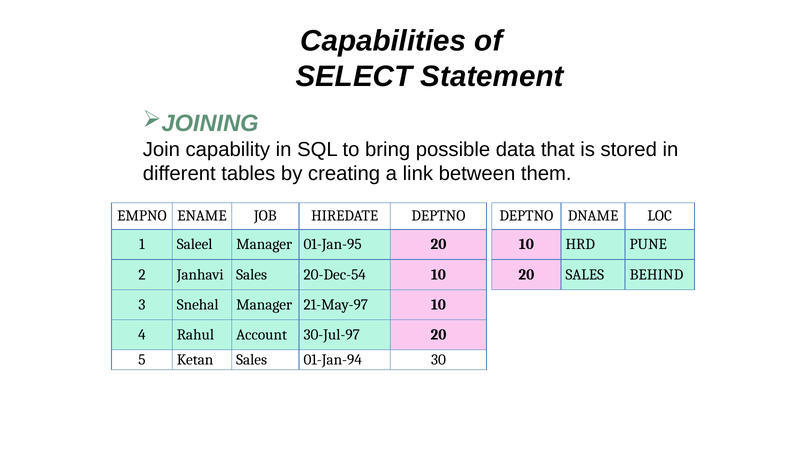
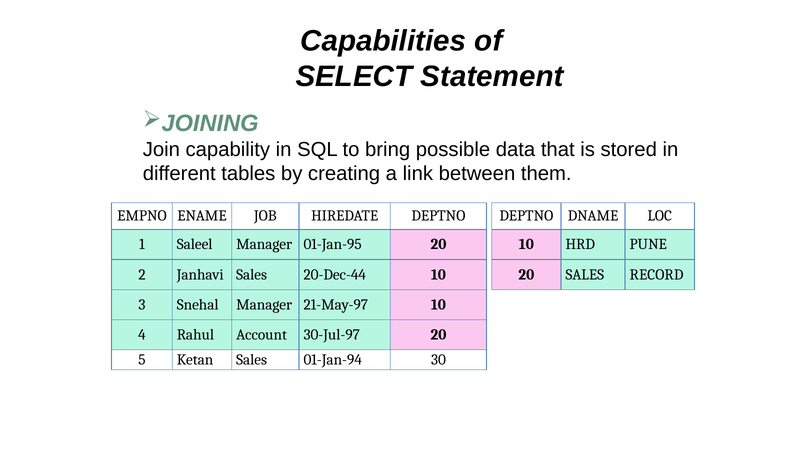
20-Dec-54: 20-Dec-54 -> 20-Dec-44
BEHIND: BEHIND -> RECORD
